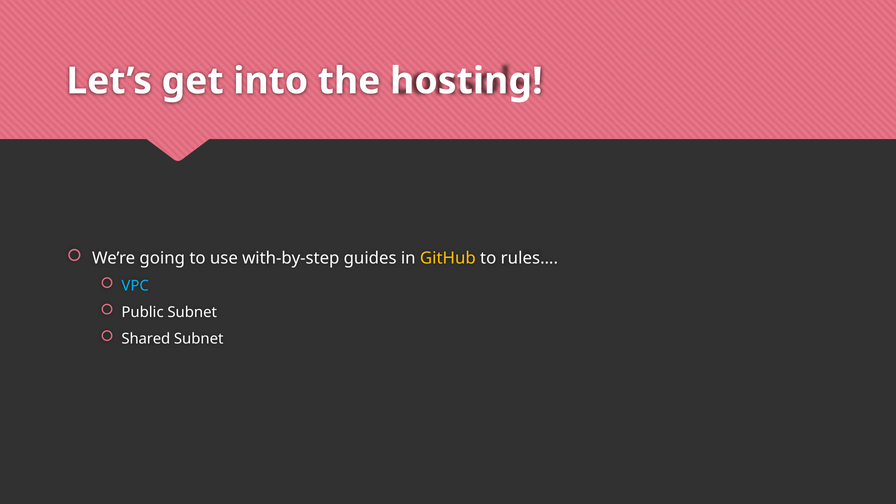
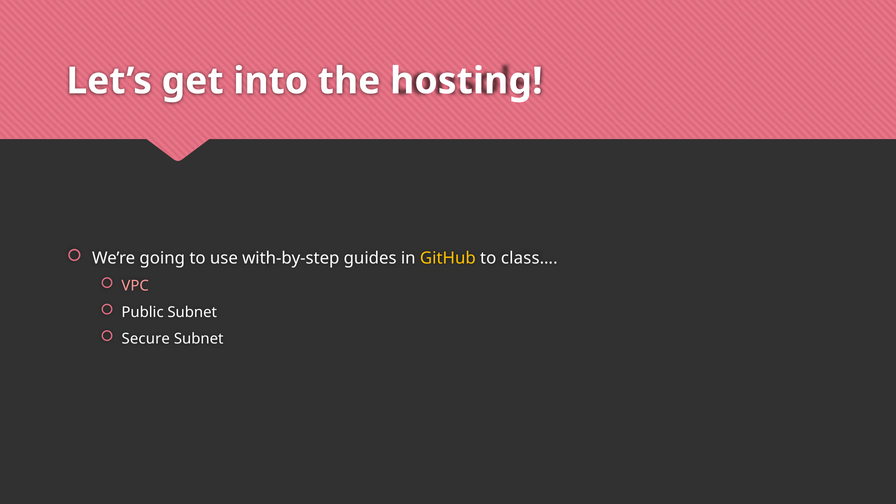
rules…: rules… -> class…
VPC colour: light blue -> pink
Shared: Shared -> Secure
